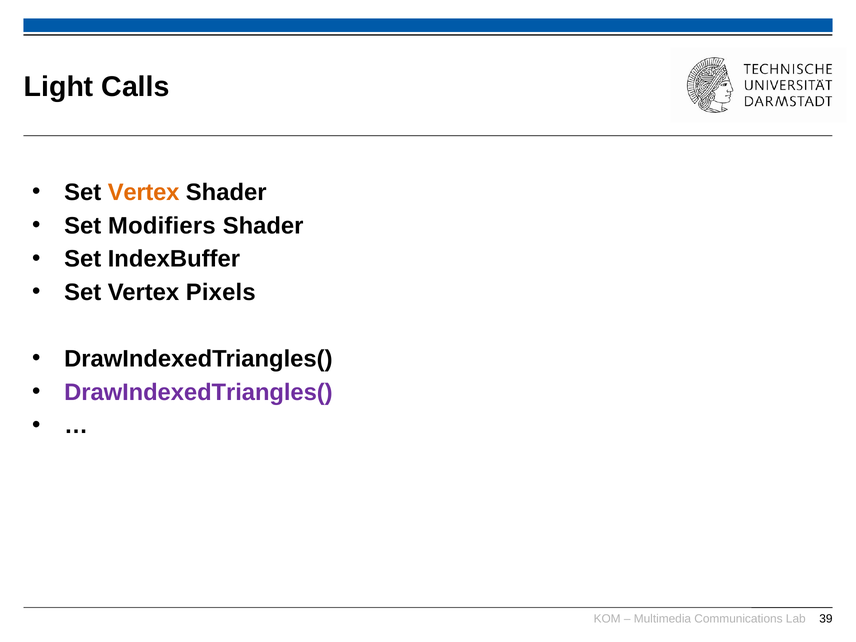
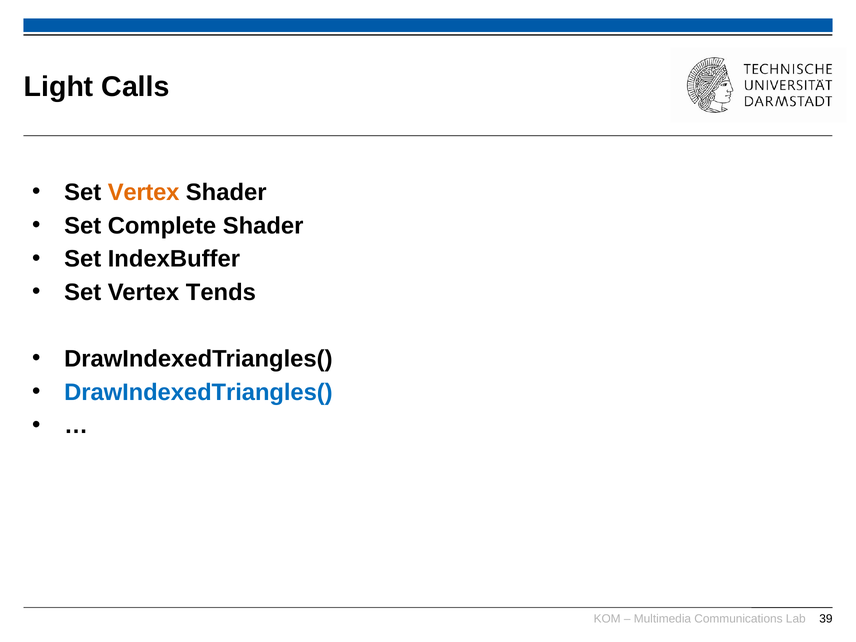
Modifiers: Modifiers -> Complete
Pixels: Pixels -> Tends
DrawIndexedTriangles( at (198, 392) colour: purple -> blue
